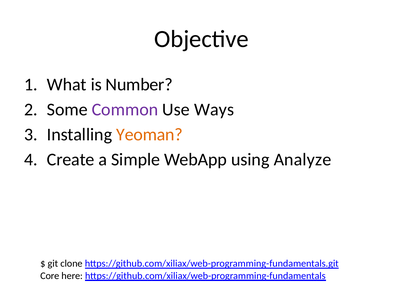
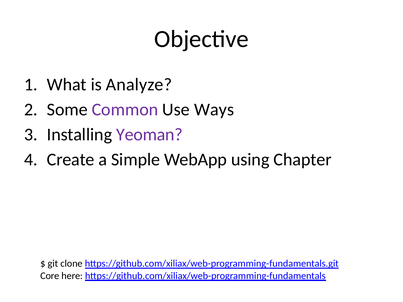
Number: Number -> Analyze
Yeoman colour: orange -> purple
Analyze: Analyze -> Chapter
